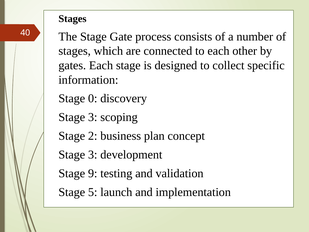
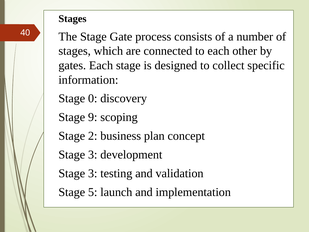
3 at (93, 117): 3 -> 9
9 at (93, 173): 9 -> 3
